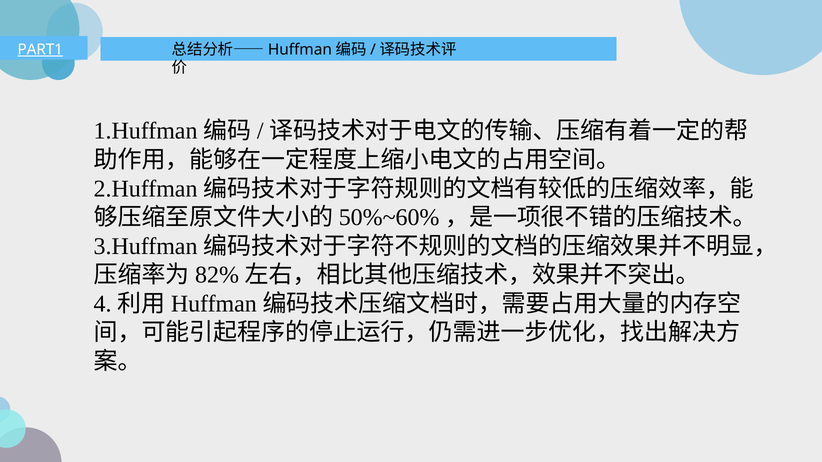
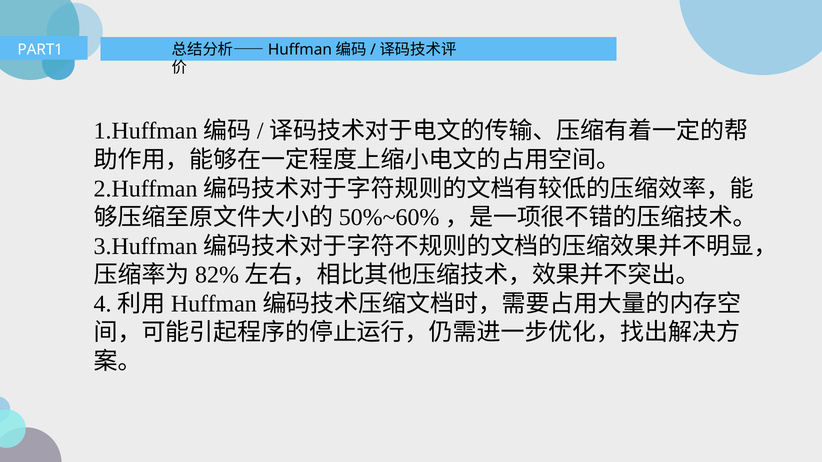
PART1 underline: present -> none
